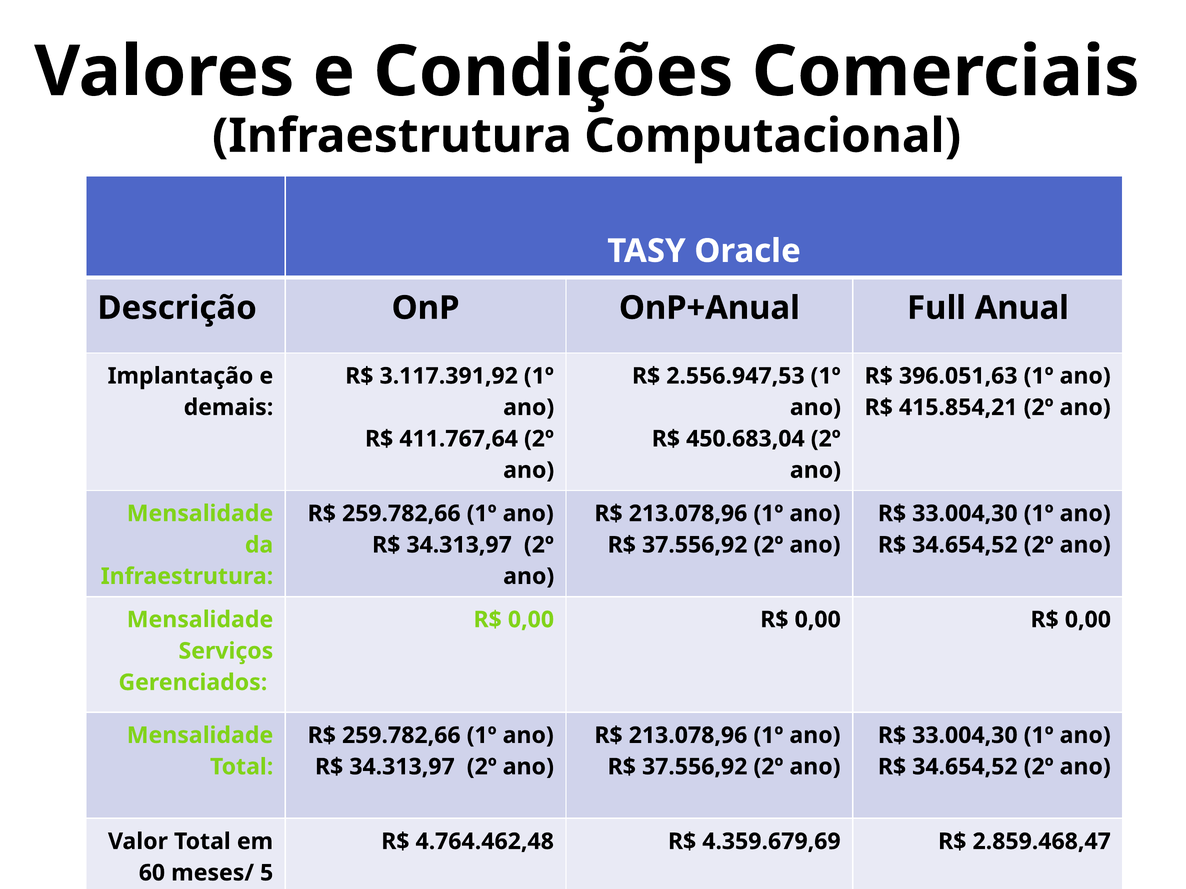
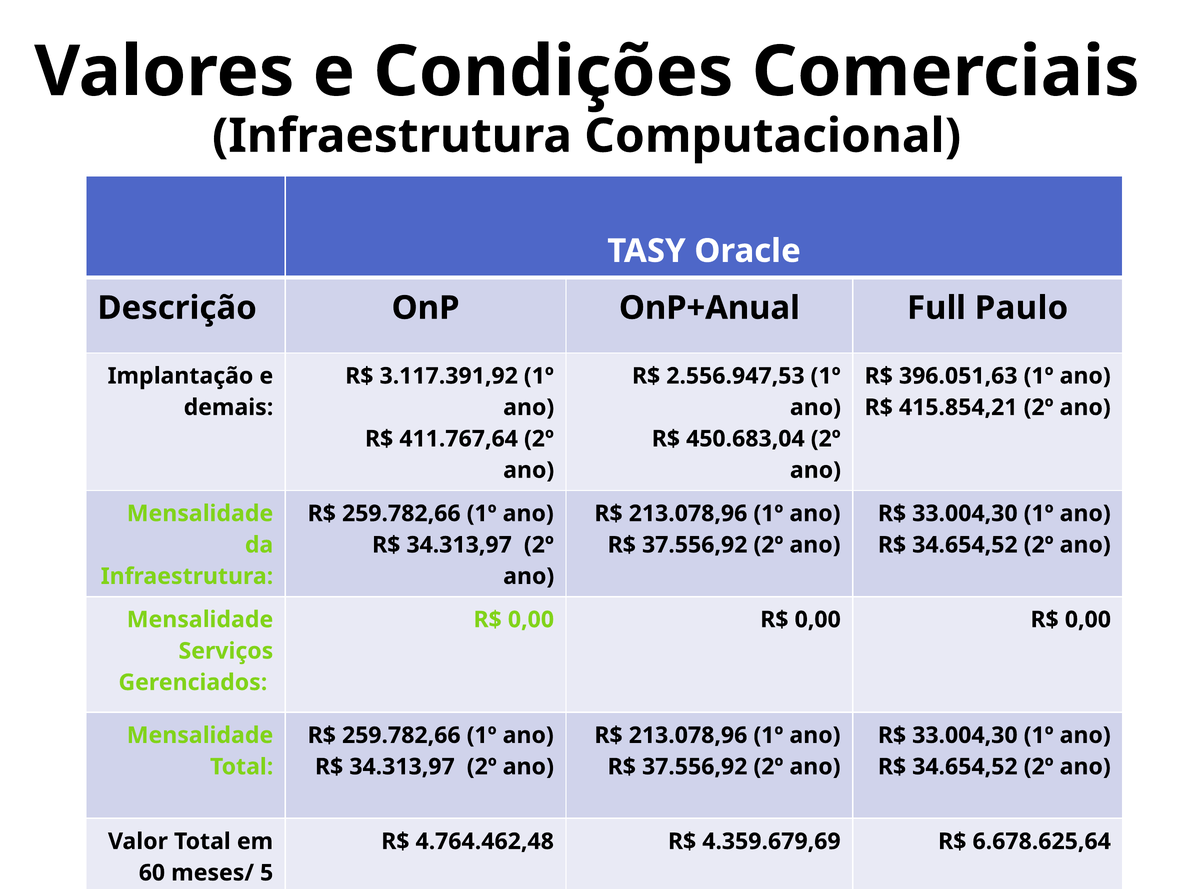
Anual: Anual -> Paulo
2.859.468,47: 2.859.468,47 -> 6.678.625,64
